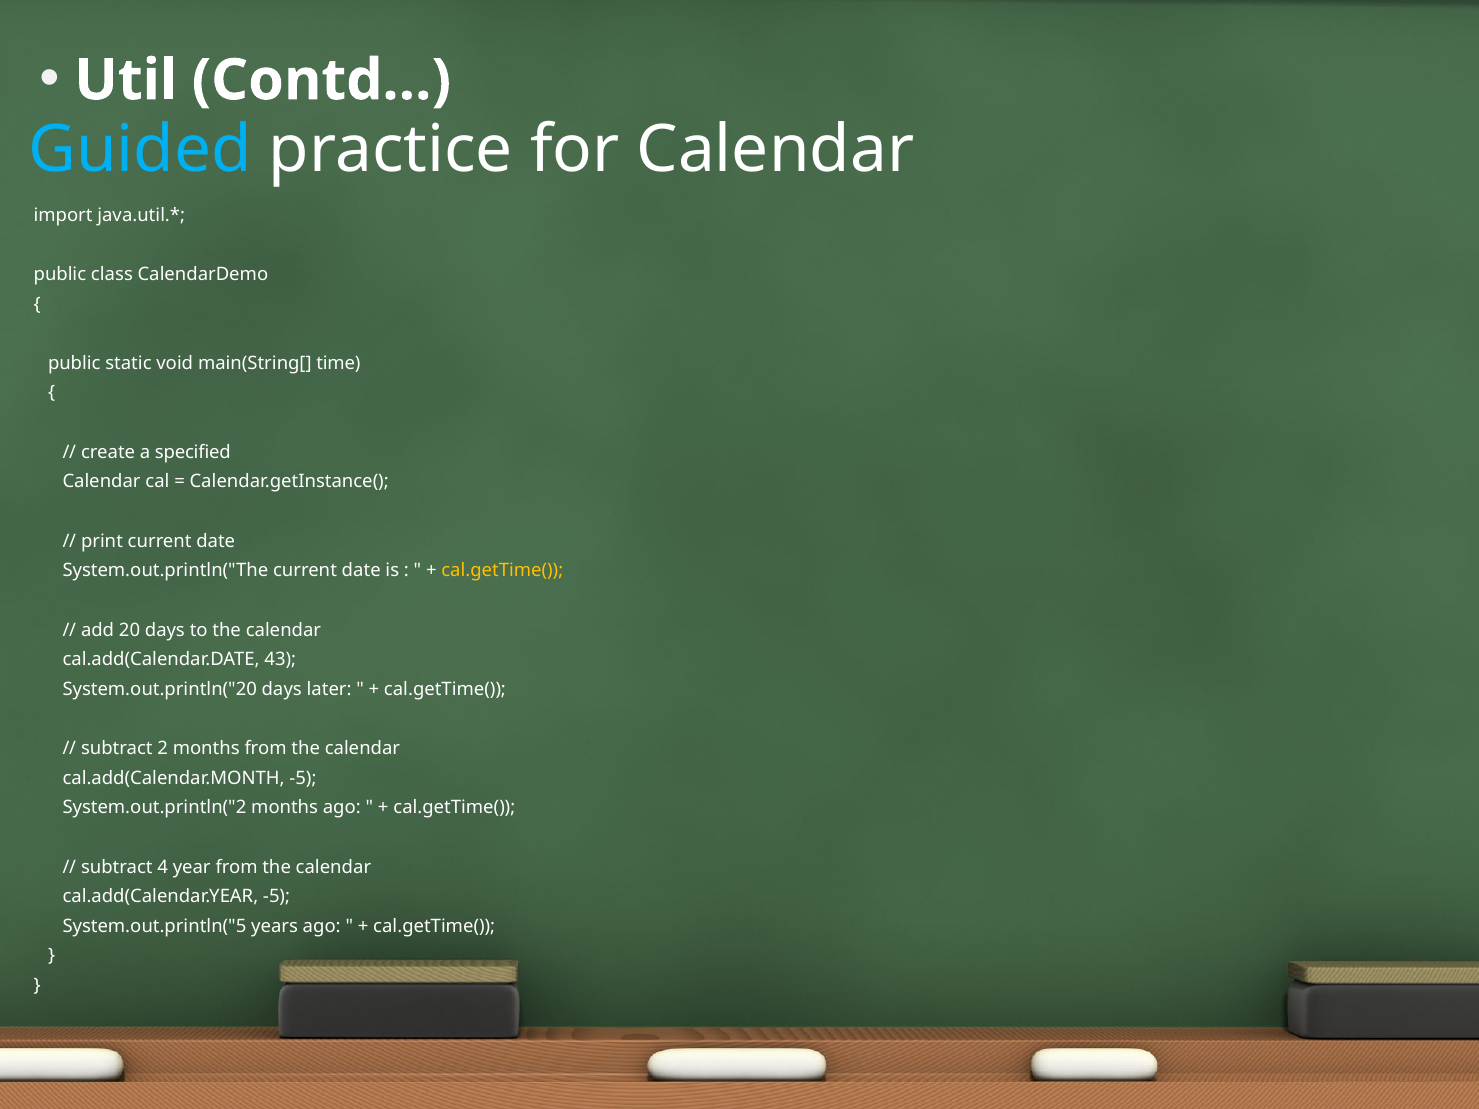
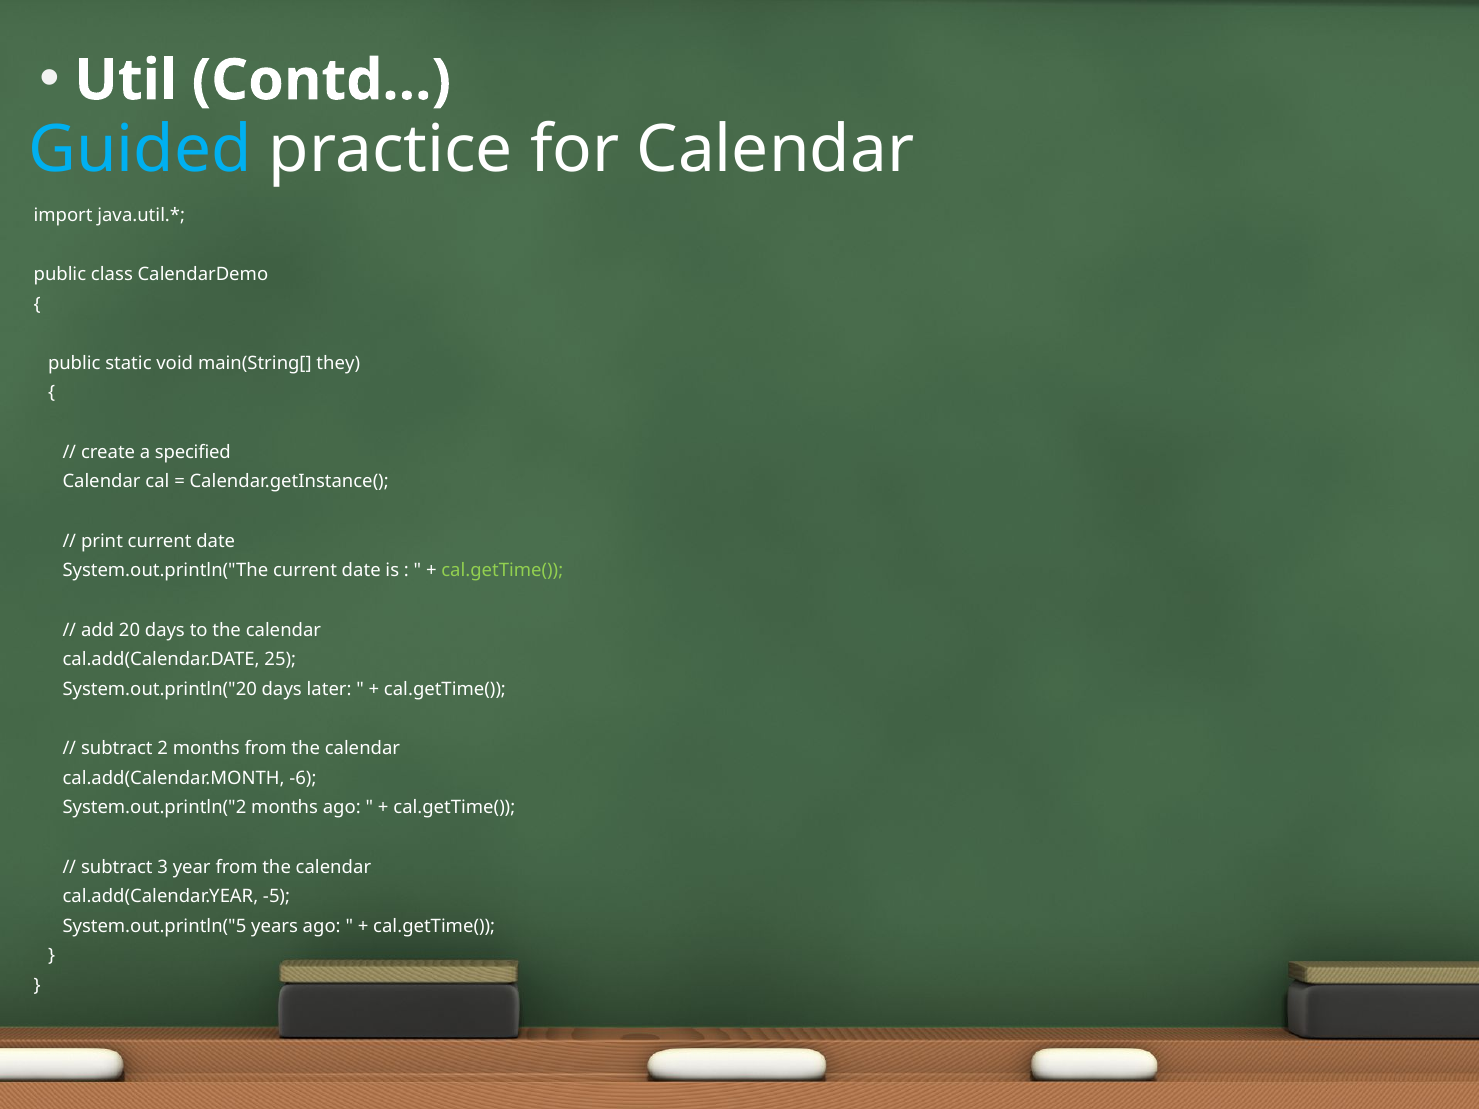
time: time -> they
cal.getTime( at (502, 571) colour: yellow -> light green
43: 43 -> 25
cal.add(Calendar.MONTH -5: -5 -> -6
4: 4 -> 3
